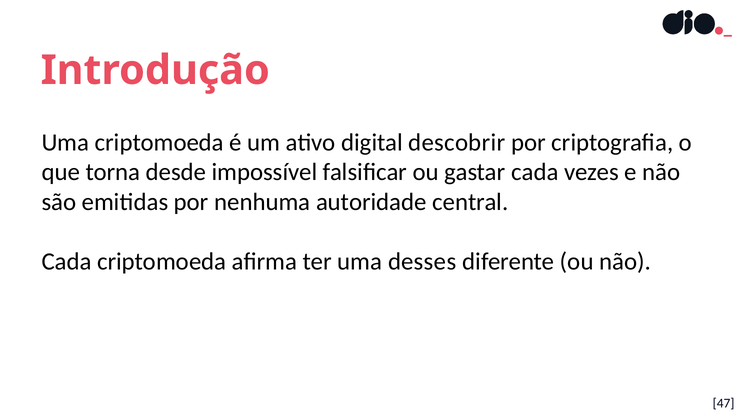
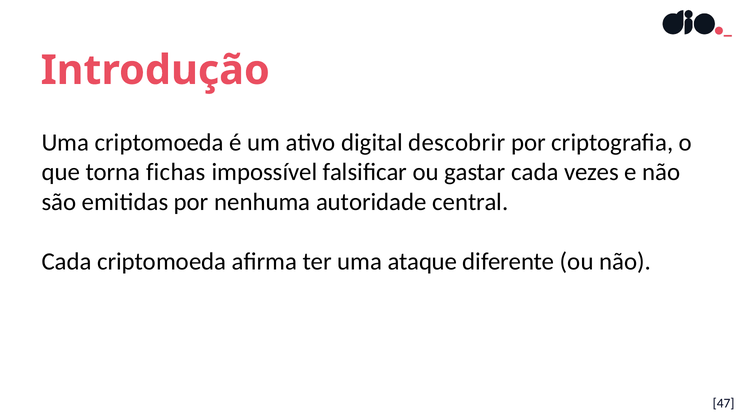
desde: desde -> fichas
desses: desses -> ataque
